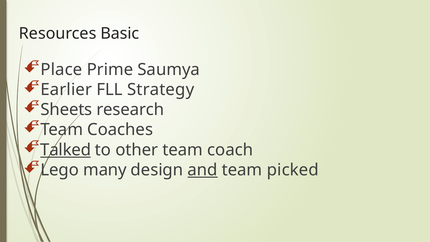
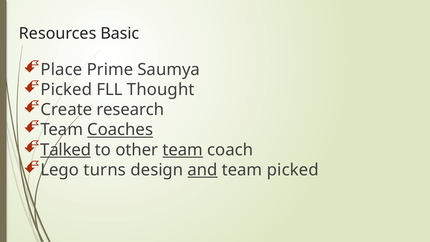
Earlier at (66, 90): Earlier -> Picked
Strategy: Strategy -> Thought
Sheets: Sheets -> Create
Coaches underline: none -> present
team at (183, 150) underline: none -> present
many: many -> turns
